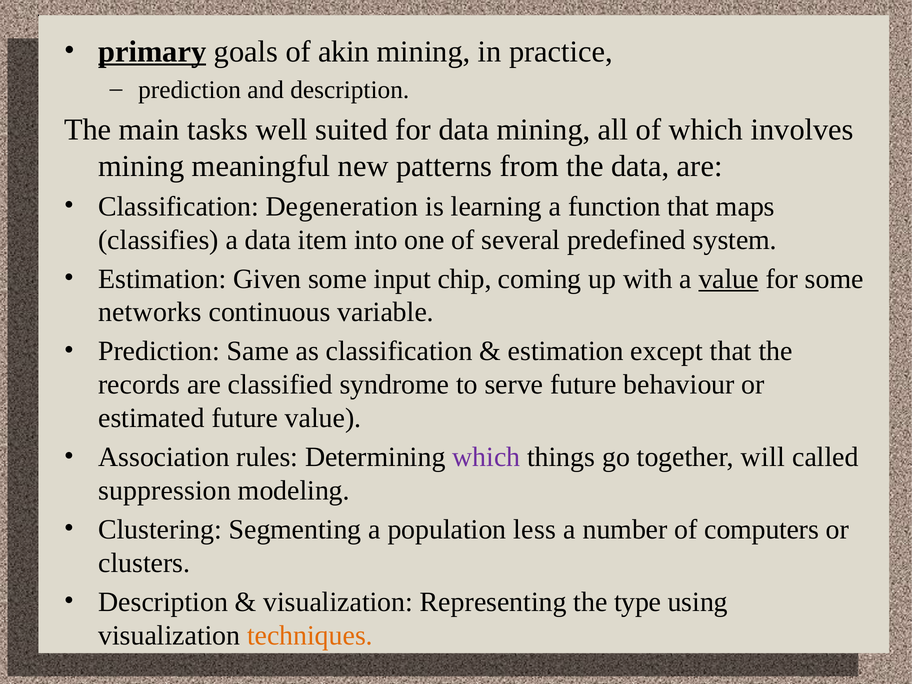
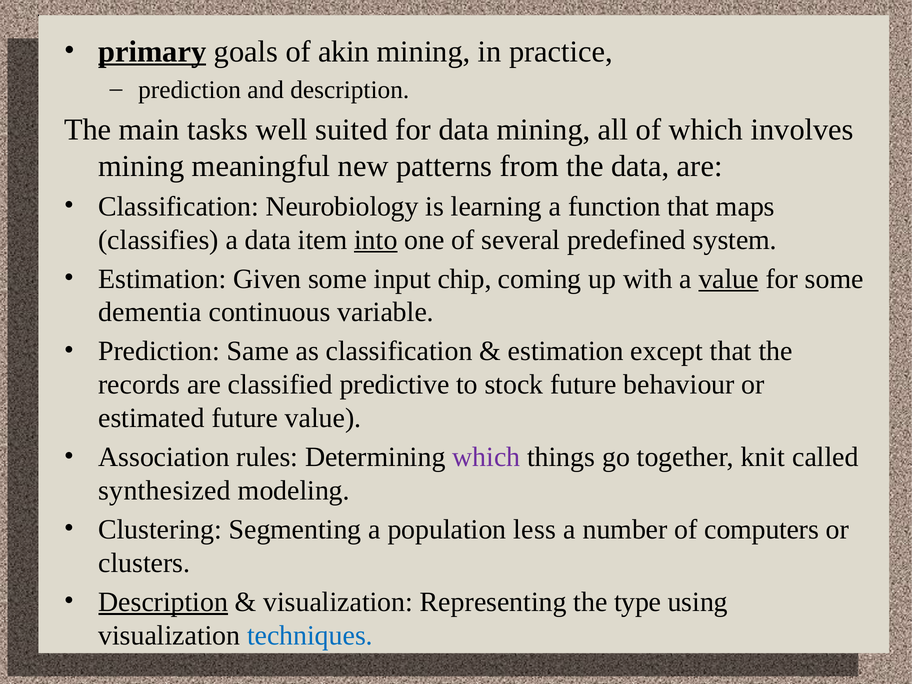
Degeneration: Degeneration -> Neurobiology
into underline: none -> present
networks: networks -> dementia
syndrome: syndrome -> predictive
serve: serve -> stock
will: will -> knit
suppression: suppression -> synthesized
Description at (163, 602) underline: none -> present
techniques colour: orange -> blue
